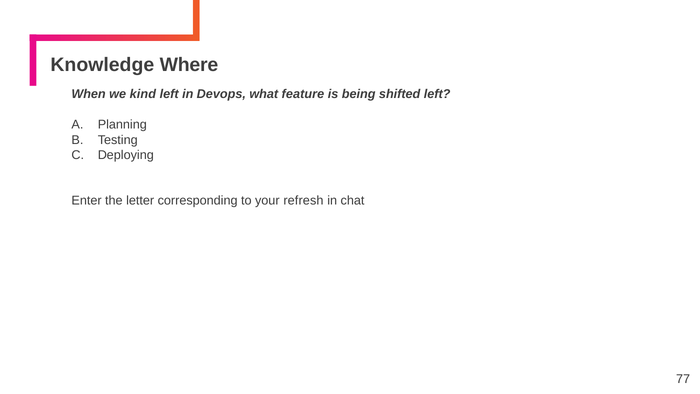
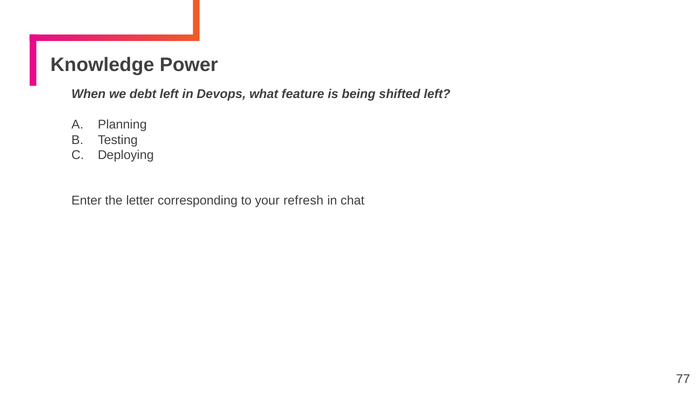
Where: Where -> Power
kind: kind -> debt
